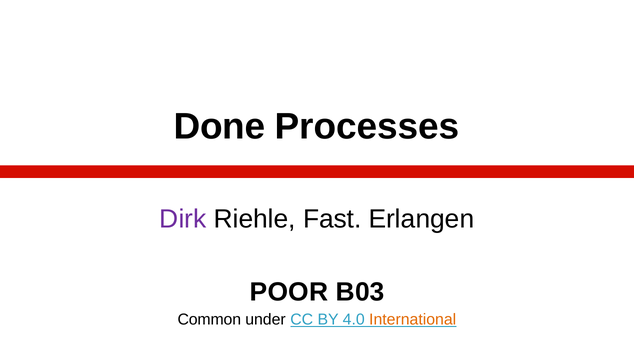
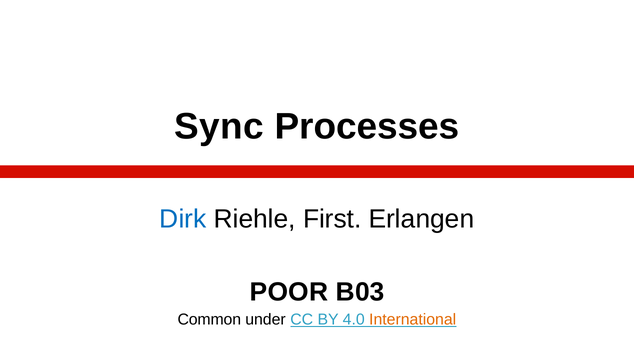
Done: Done -> Sync
Dirk colour: purple -> blue
Fast: Fast -> First
